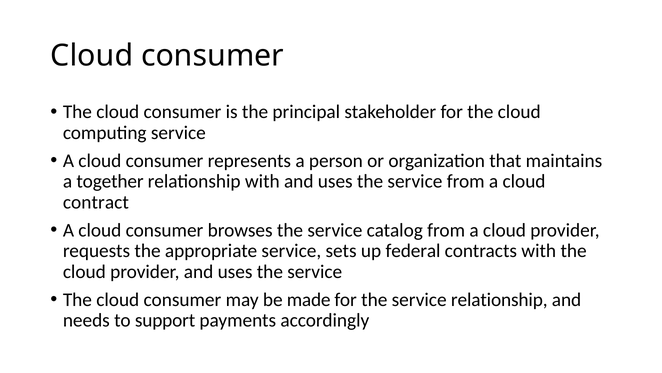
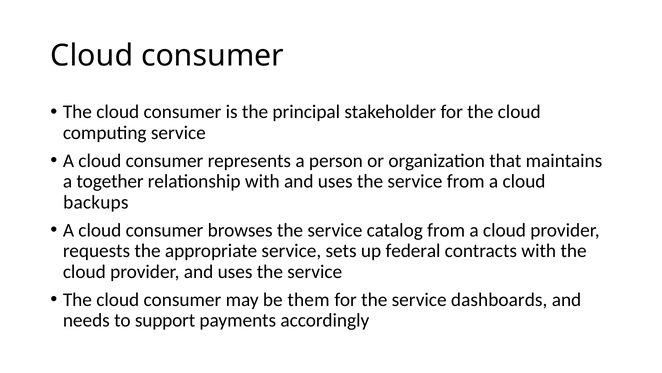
contract: contract -> backups
made: made -> them
service relationship: relationship -> dashboards
